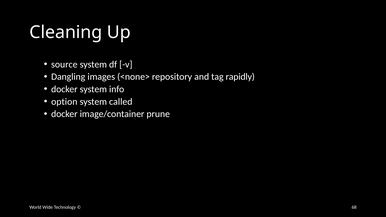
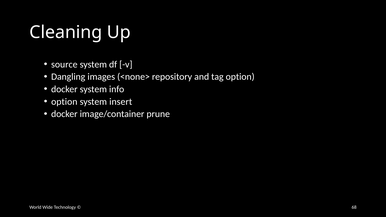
tag rapidly: rapidly -> option
called: called -> insert
